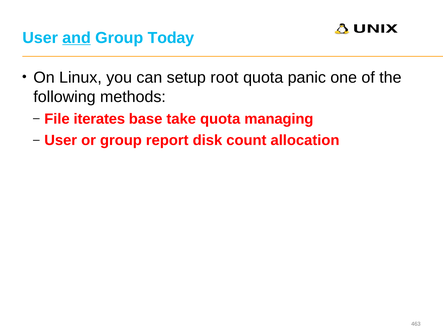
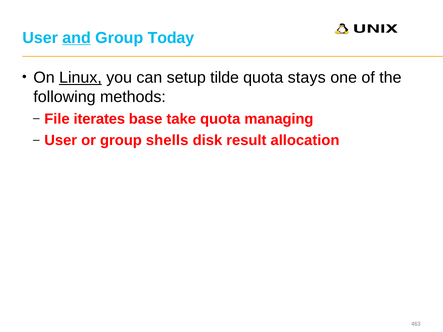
Linux underline: none -> present
root: root -> tilde
panic: panic -> stays
report: report -> shells
count: count -> result
